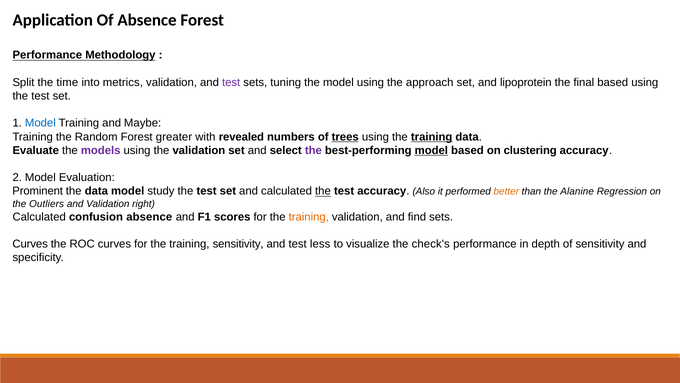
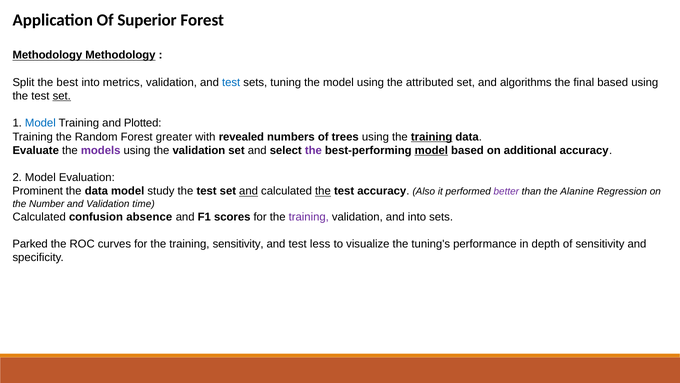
Of Absence: Absence -> Superior
Performance at (47, 55): Performance -> Methodology
time: time -> best
test at (231, 82) colour: purple -> blue
approach: approach -> attributed
lipoprotein: lipoprotein -> algorithms
set at (62, 96) underline: none -> present
Maybe: Maybe -> Plotted
trees underline: present -> none
clustering: clustering -> additional
and at (249, 191) underline: none -> present
better colour: orange -> purple
Outliers: Outliers -> Number
right: right -> time
training at (309, 216) colour: orange -> purple
and find: find -> into
Curves at (30, 244): Curves -> Parked
check's: check's -> tuning's
